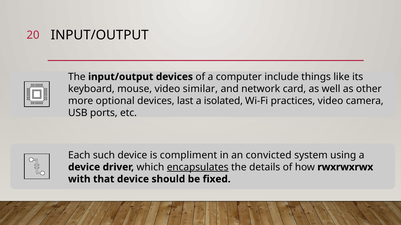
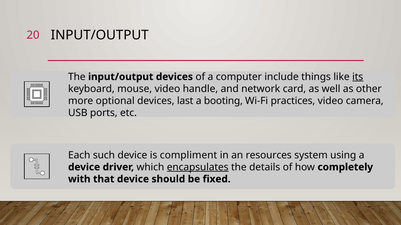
its underline: none -> present
similar: similar -> handle
isolated: isolated -> booting
convicted: convicted -> resources
rwxrwxrwx: rwxrwxrwx -> completely
